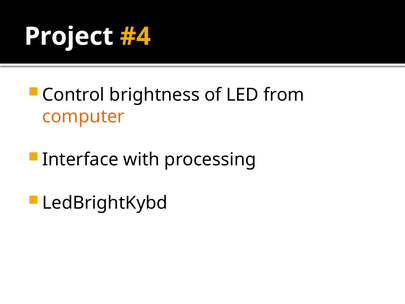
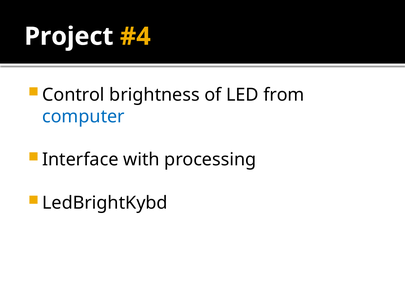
computer colour: orange -> blue
